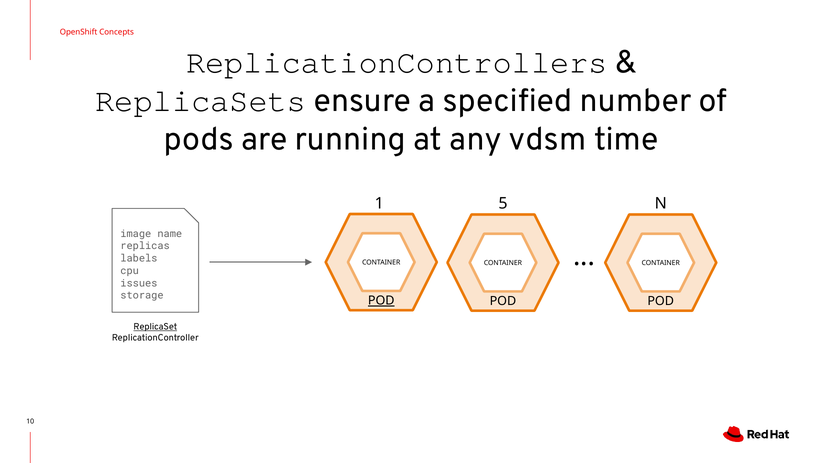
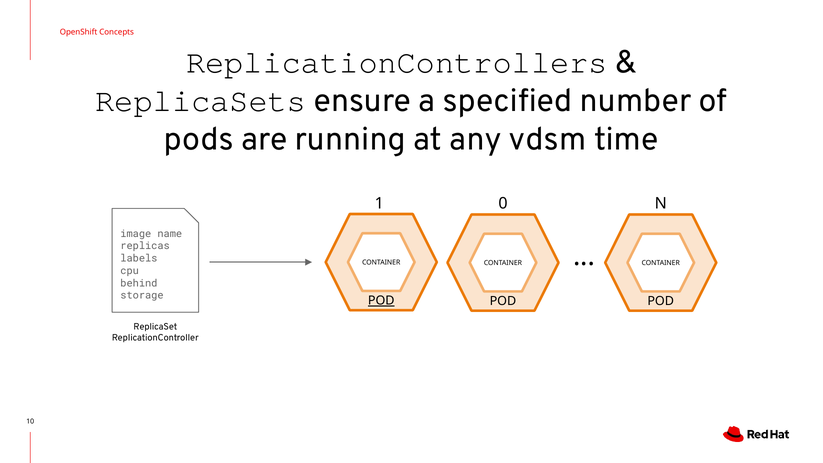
5: 5 -> 0
issues: issues -> behind
ReplicaSet underline: present -> none
